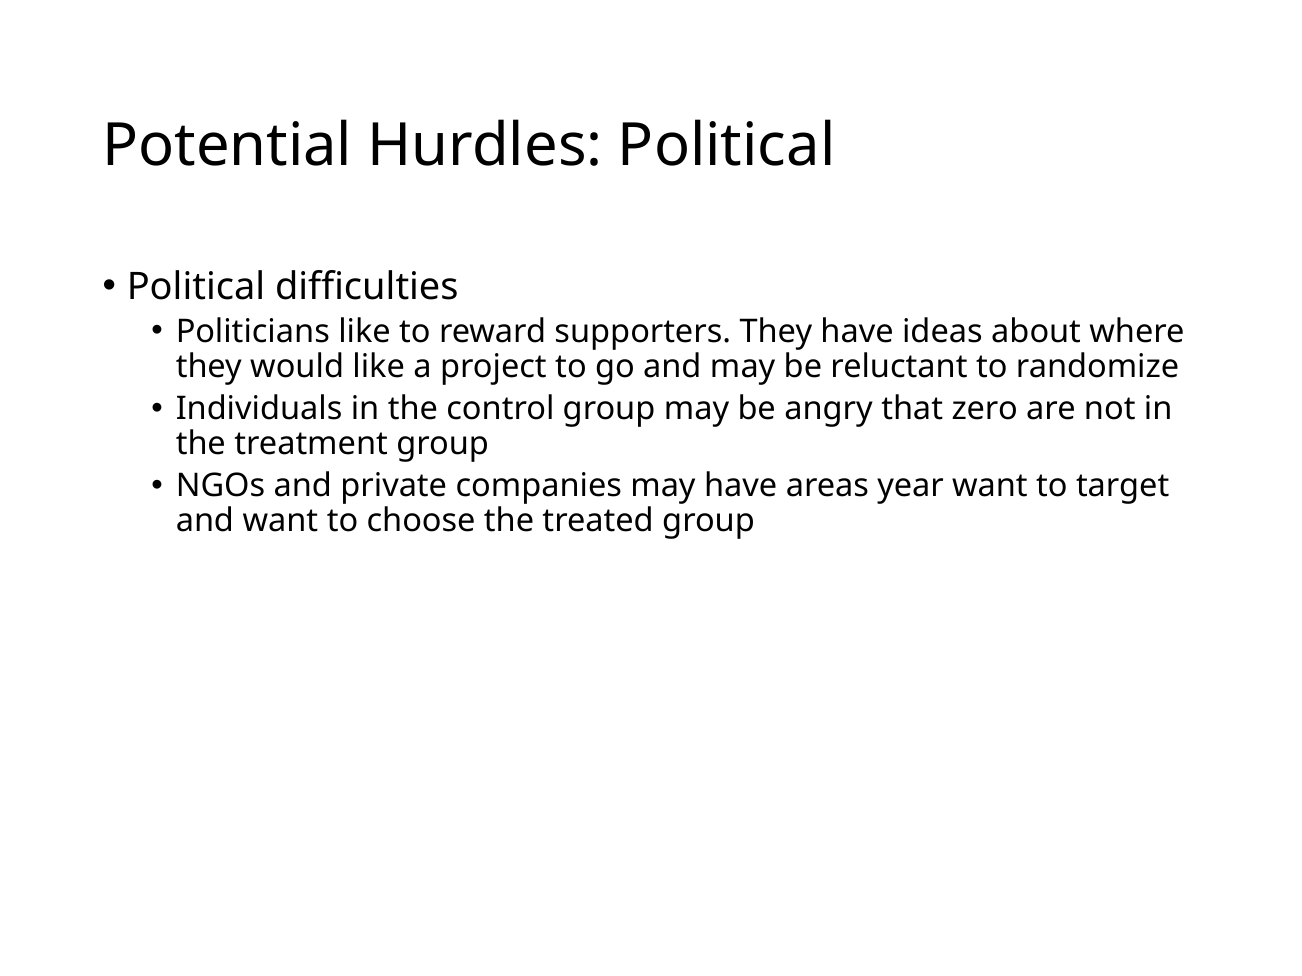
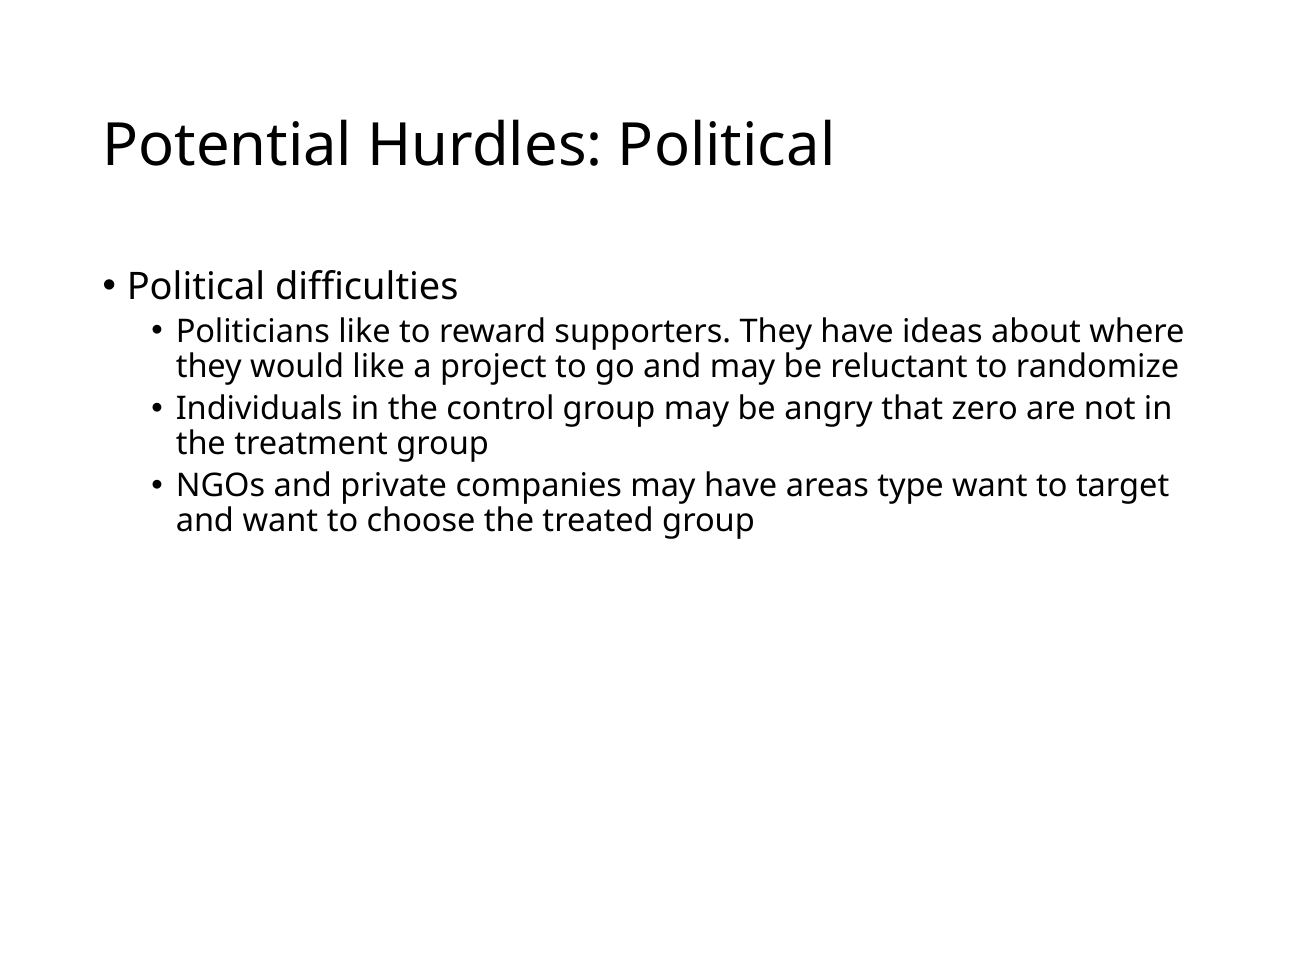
year: year -> type
